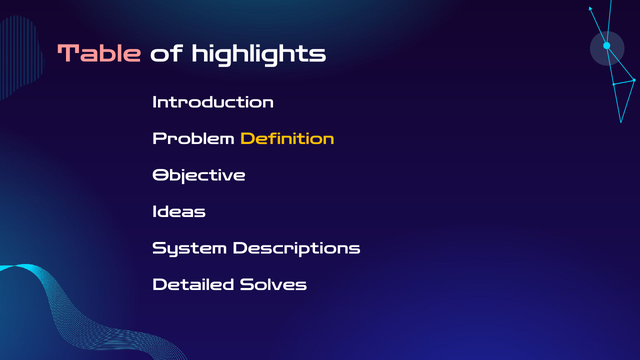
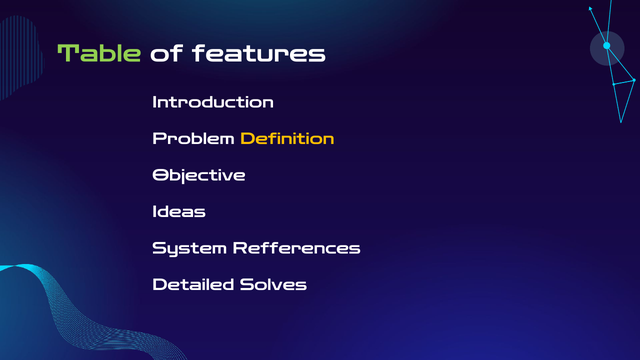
Table colour: pink -> light green
highlights: highlights -> features
Descriptions: Descriptions -> Refferences
